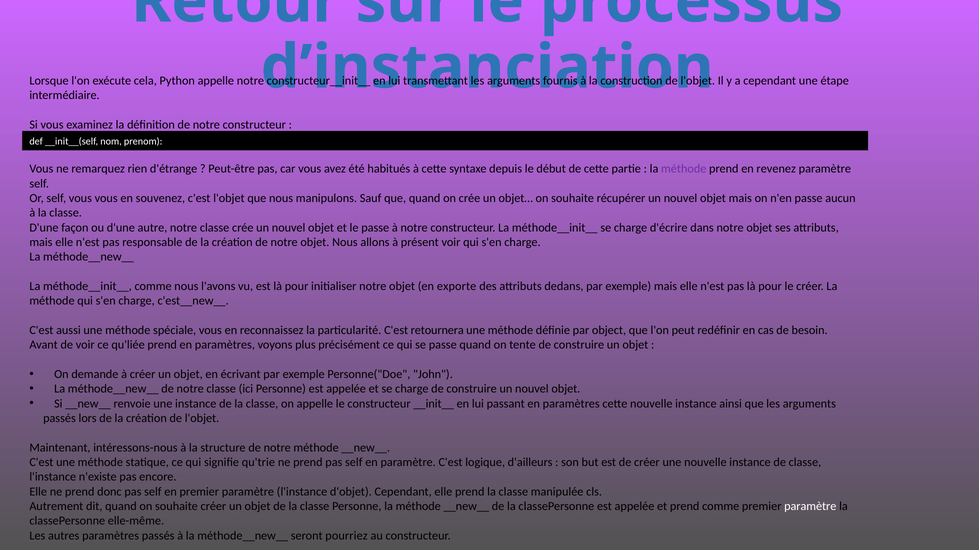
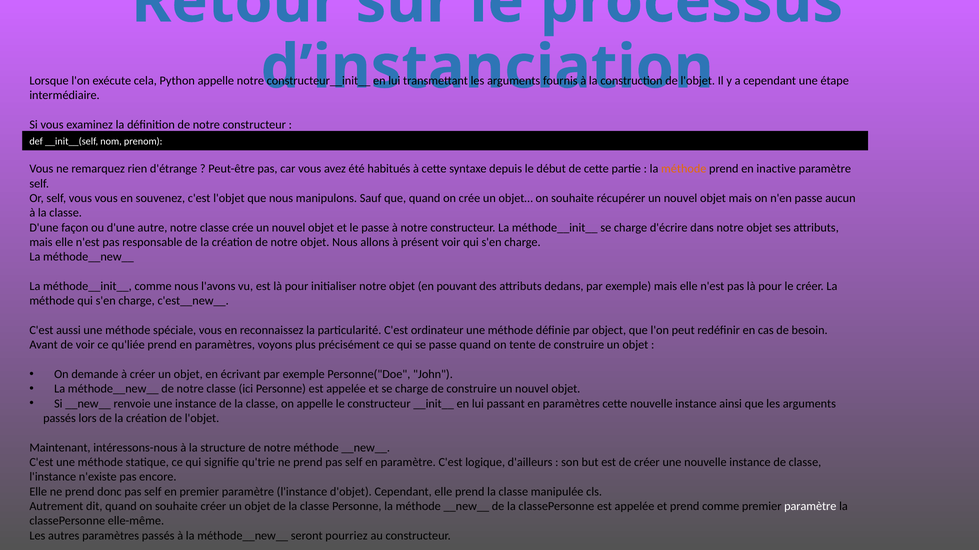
méthode at (684, 169) colour: purple -> orange
revenez: revenez -> inactive
exporte: exporte -> pouvant
retournera: retournera -> ordinateur
